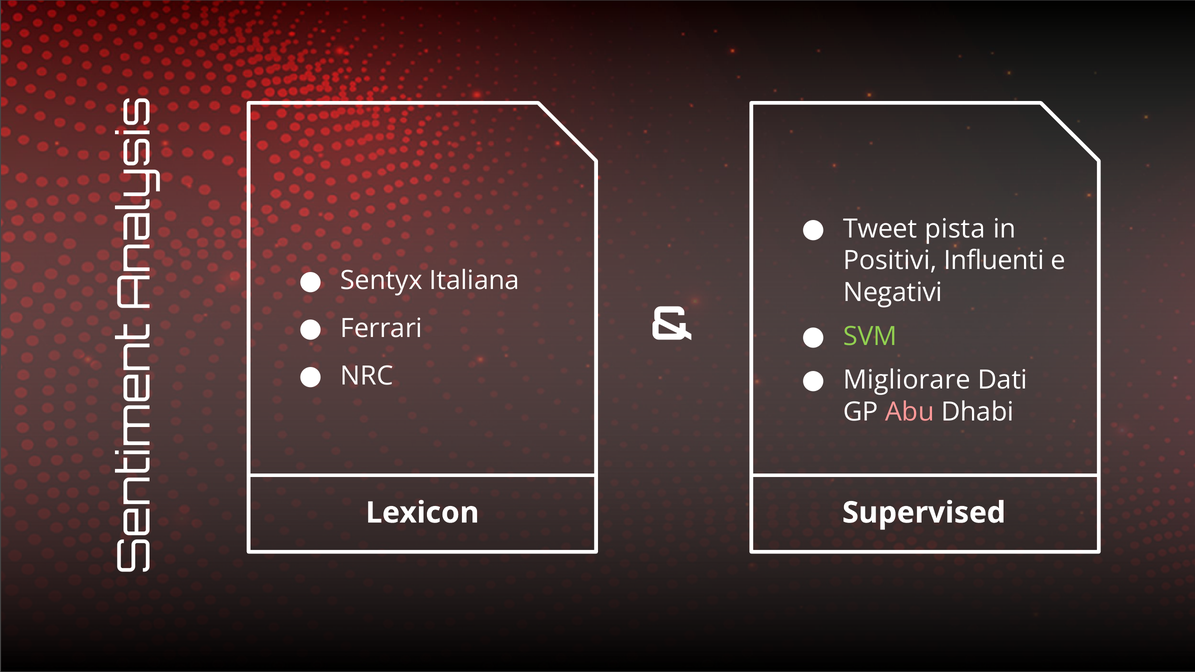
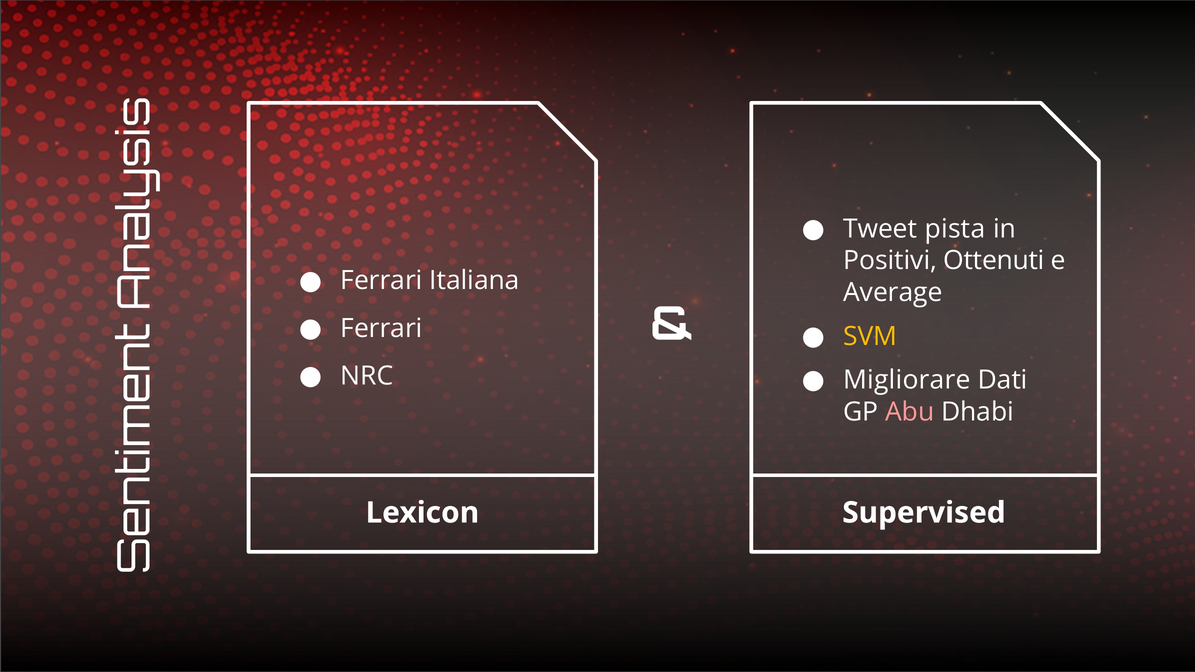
Influenti: Influenti -> Ottenuti
Sentyx at (381, 281): Sentyx -> Ferrari
Negativi: Negativi -> Average
SVM colour: light green -> yellow
